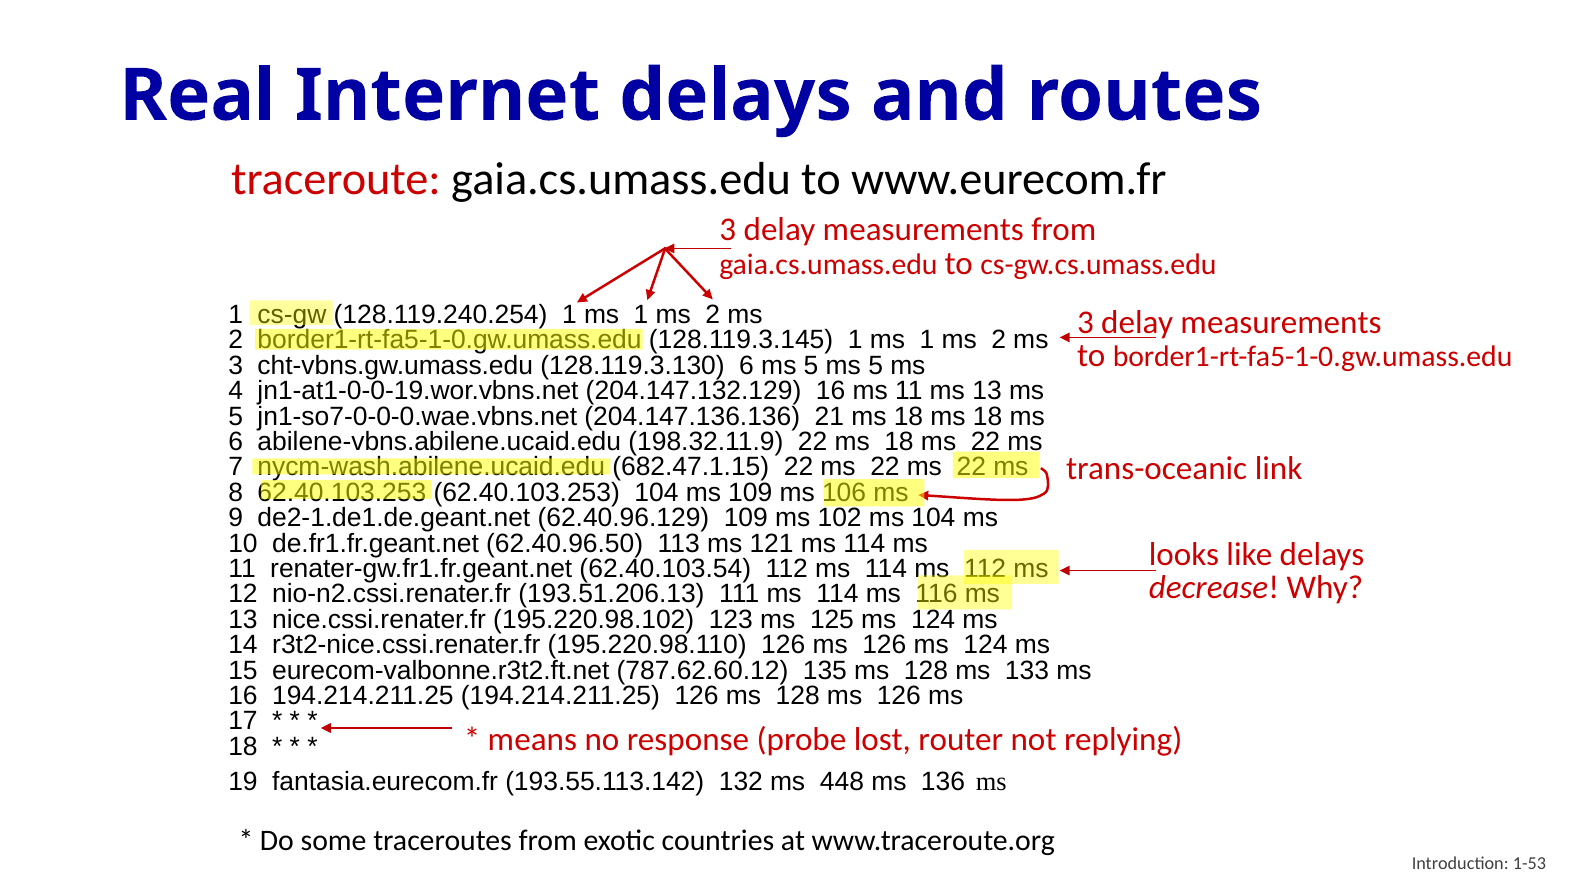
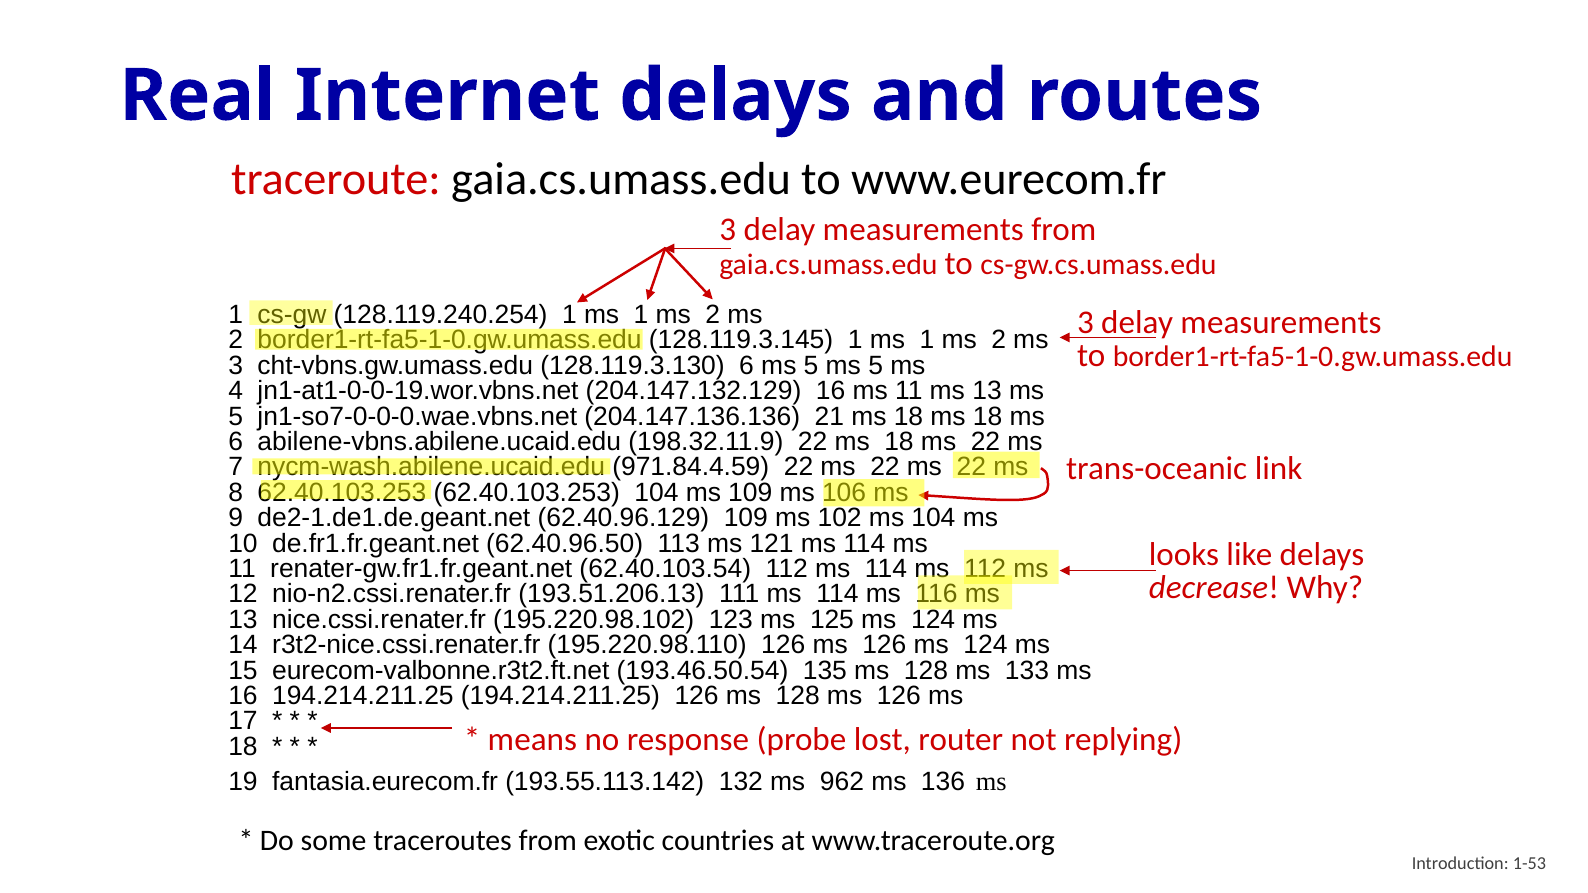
682.47.1.15: 682.47.1.15 -> 971.84.4.59
787.62.60.12: 787.62.60.12 -> 193.46.50.54
448: 448 -> 962
